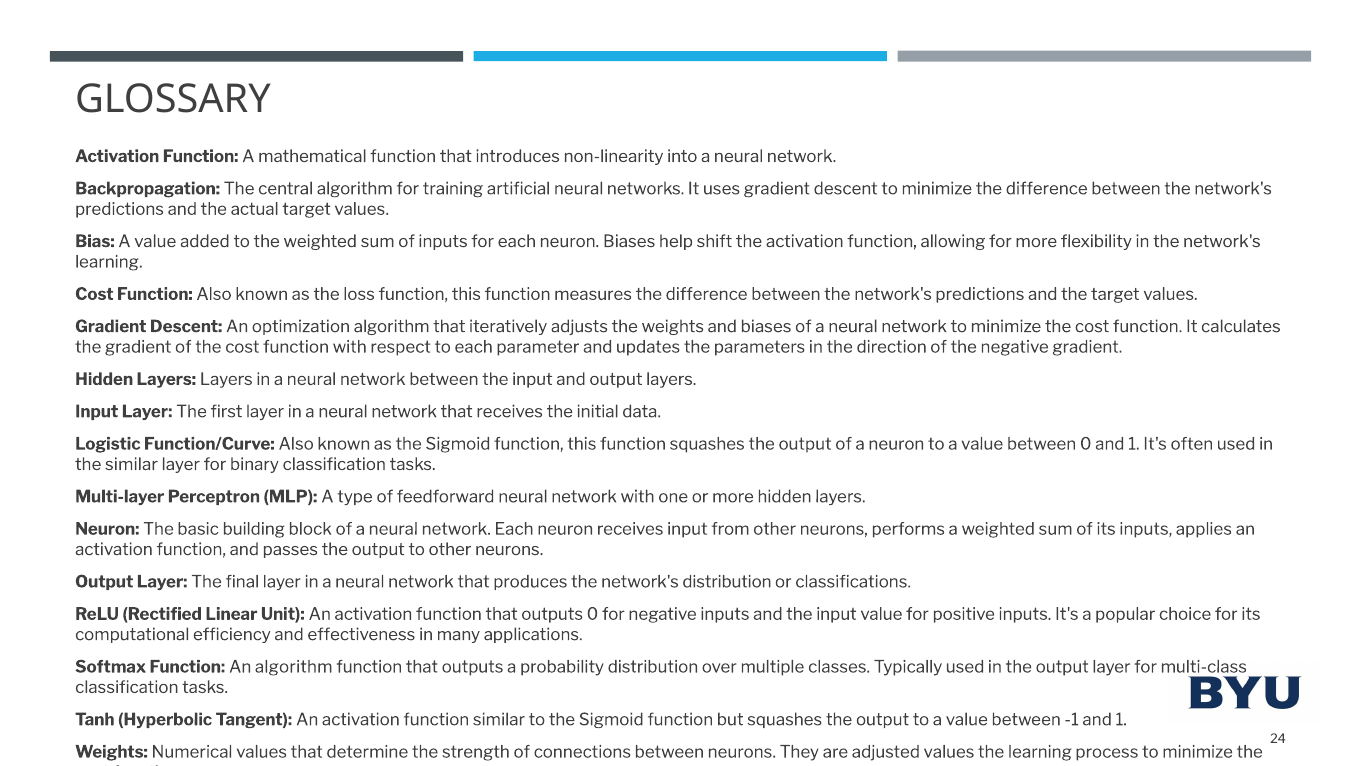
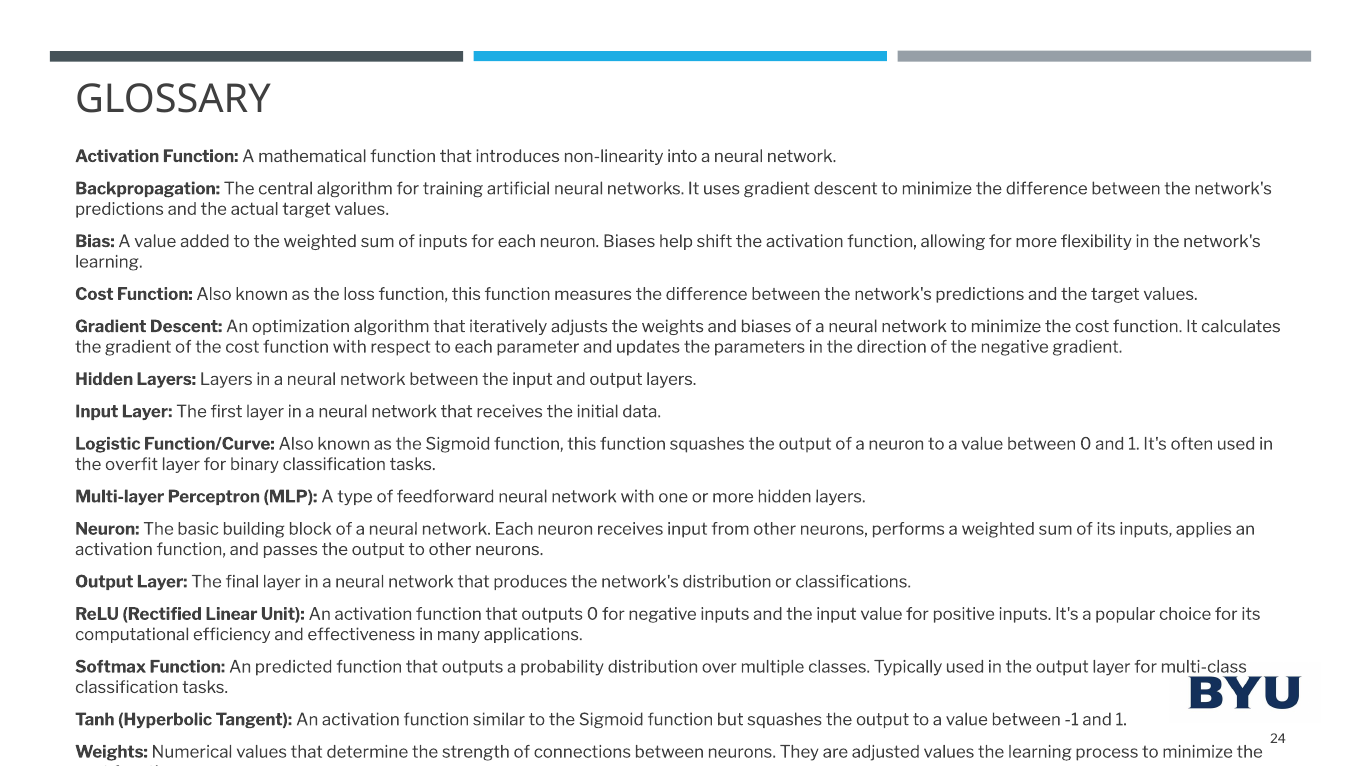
the similar: similar -> overfit
An algorithm: algorithm -> predicted
